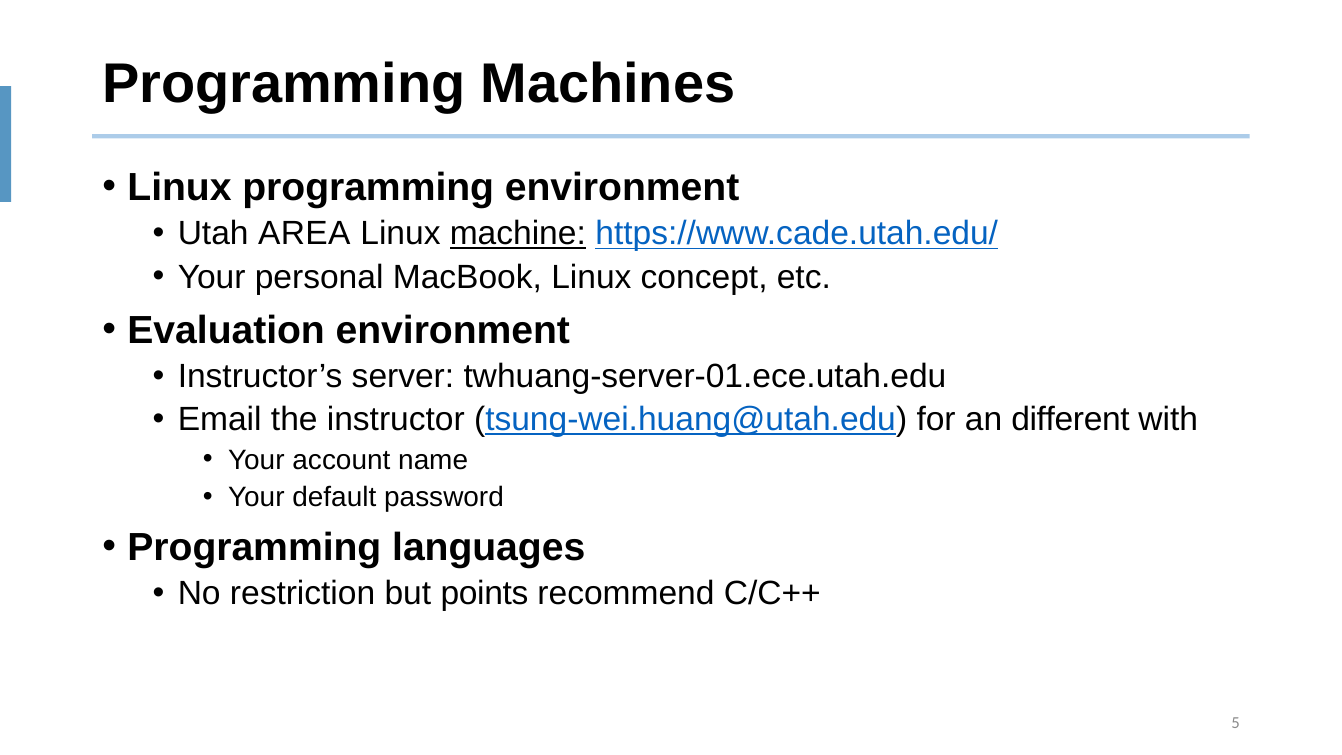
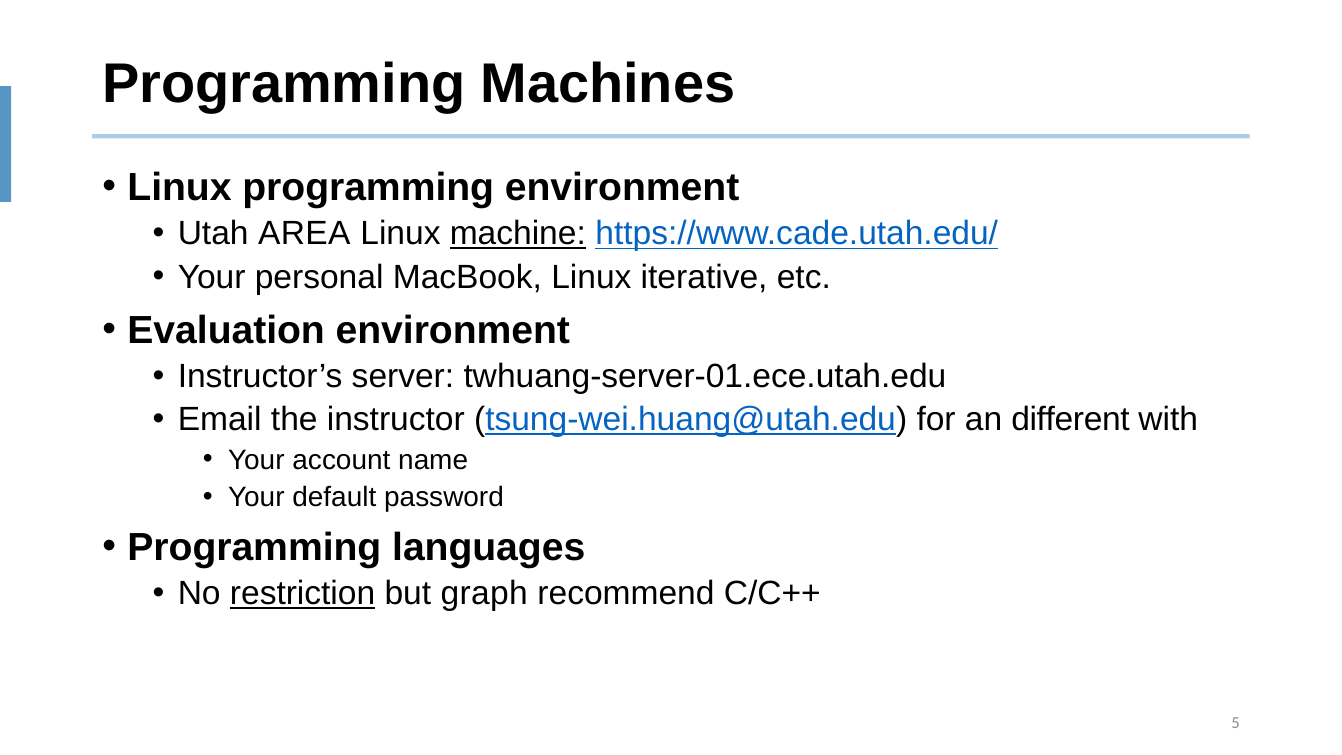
concept: concept -> iterative
restriction underline: none -> present
points: points -> graph
